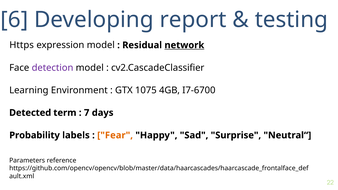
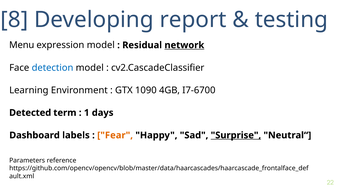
6: 6 -> 8
Https: Https -> Menu
detection colour: purple -> blue
1075: 1075 -> 1090
7: 7 -> 1
Probability: Probability -> Dashboard
Surprise underline: none -> present
